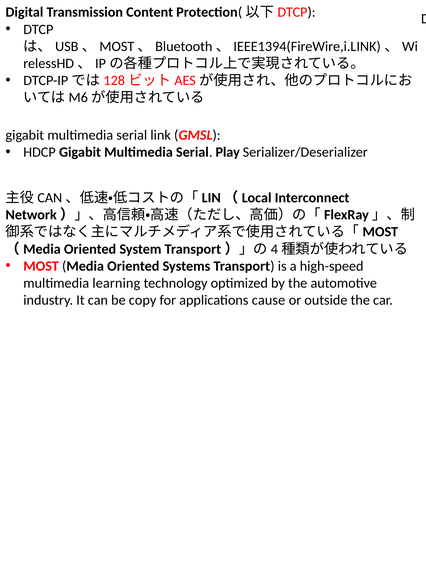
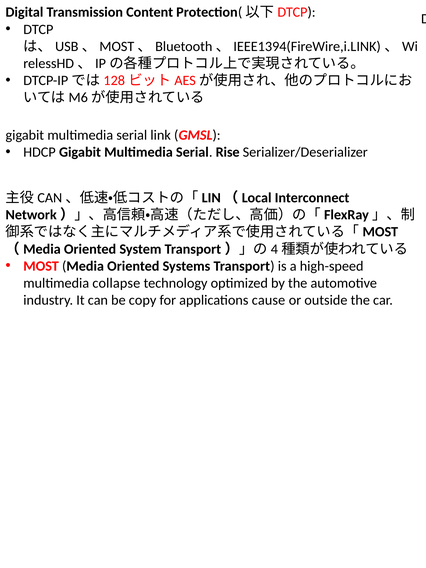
Play: Play -> Rise
learning: learning -> collapse
